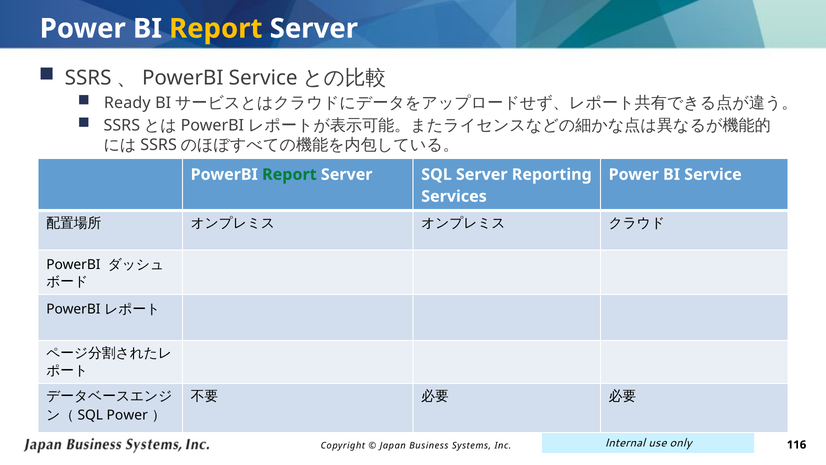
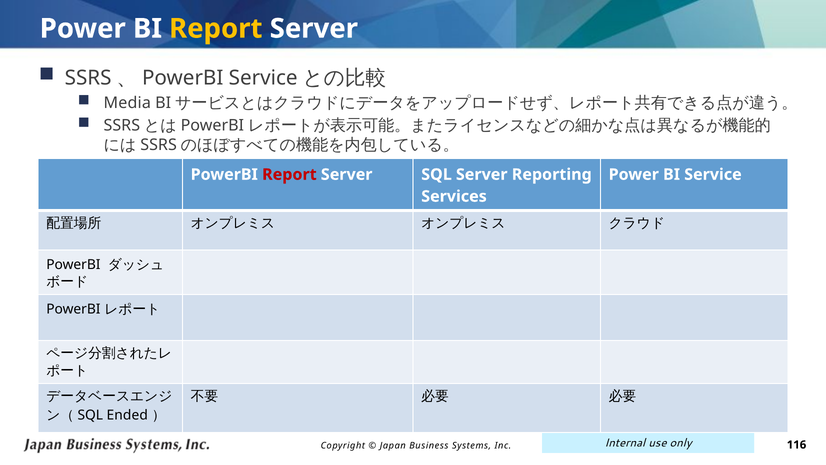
Ready: Ready -> Media
Report at (289, 174) colour: green -> red
SQL Power: Power -> Ended
